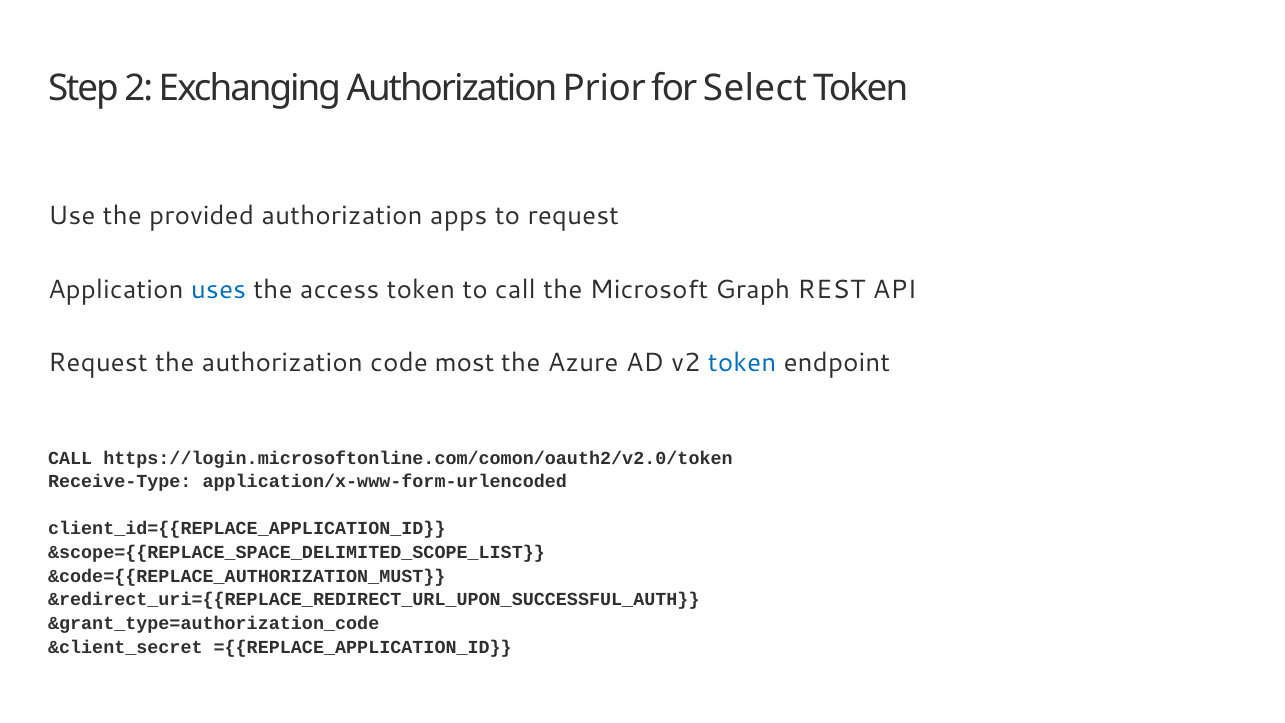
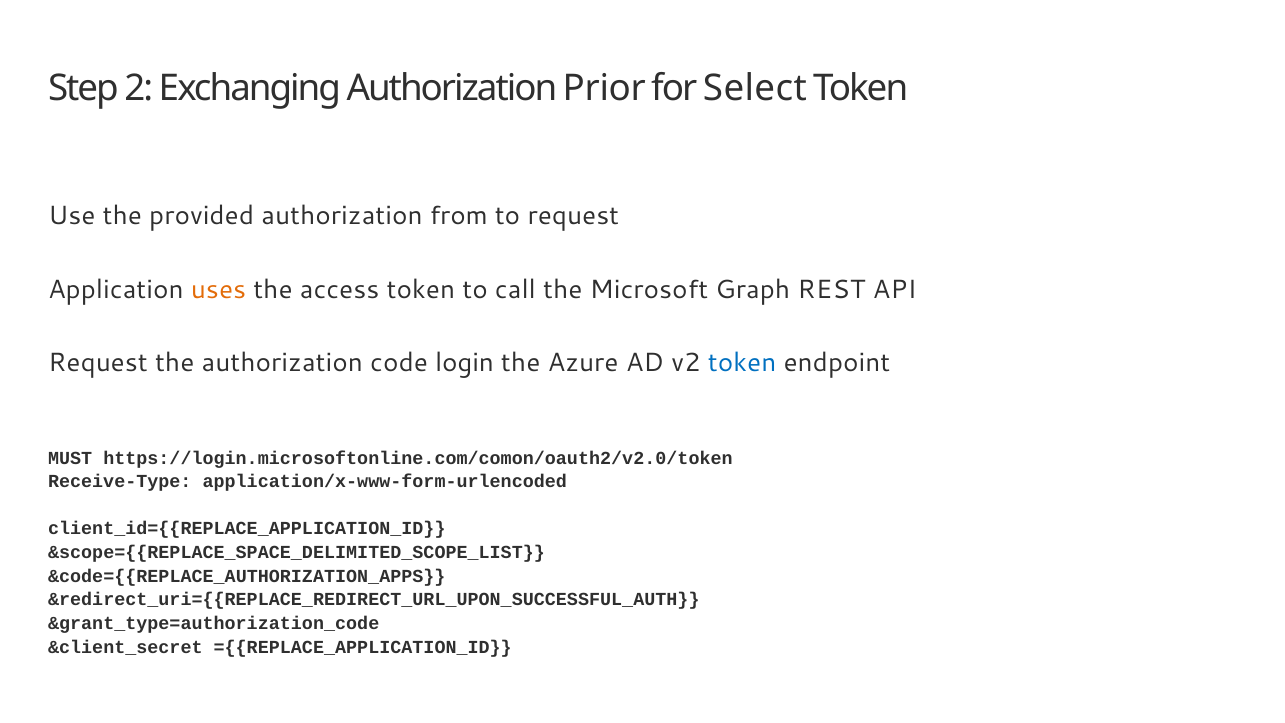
apps: apps -> from
uses colour: blue -> orange
most: most -> login
CALL at (70, 458): CALL -> MUST
&code={{REPLACE_AUTHORIZATION_MUST: &code={{REPLACE_AUTHORIZATION_MUST -> &code={{REPLACE_AUTHORIZATION_APPS
